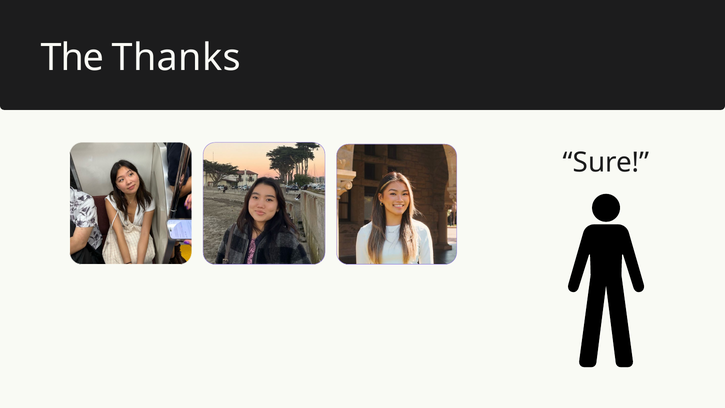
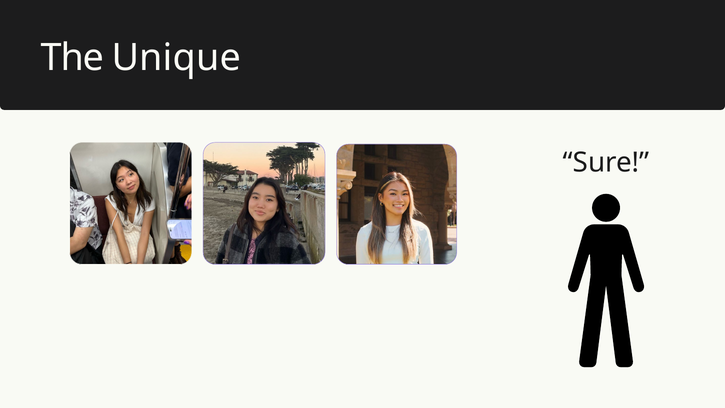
Thanks: Thanks -> Unique
